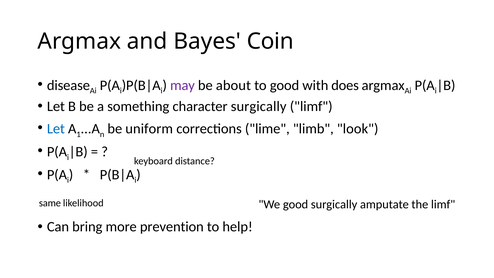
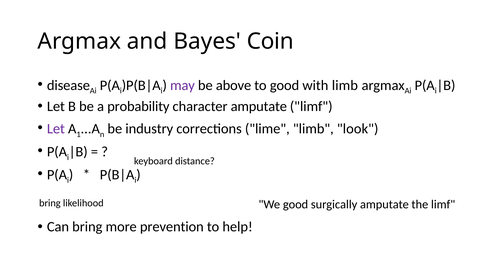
about: about -> above
with does: does -> limb
something: something -> probability
character surgically: surgically -> amputate
Let at (56, 129) colour: blue -> purple
uniform: uniform -> industry
same at (50, 203): same -> bring
